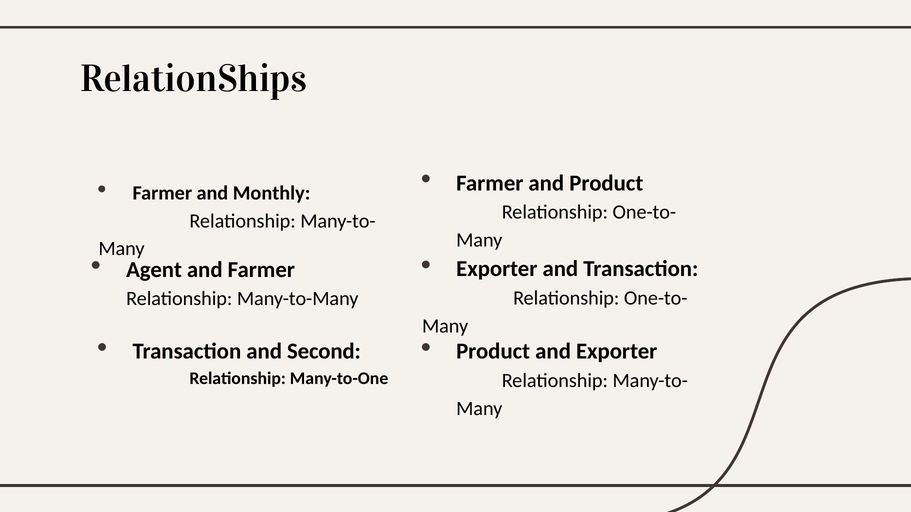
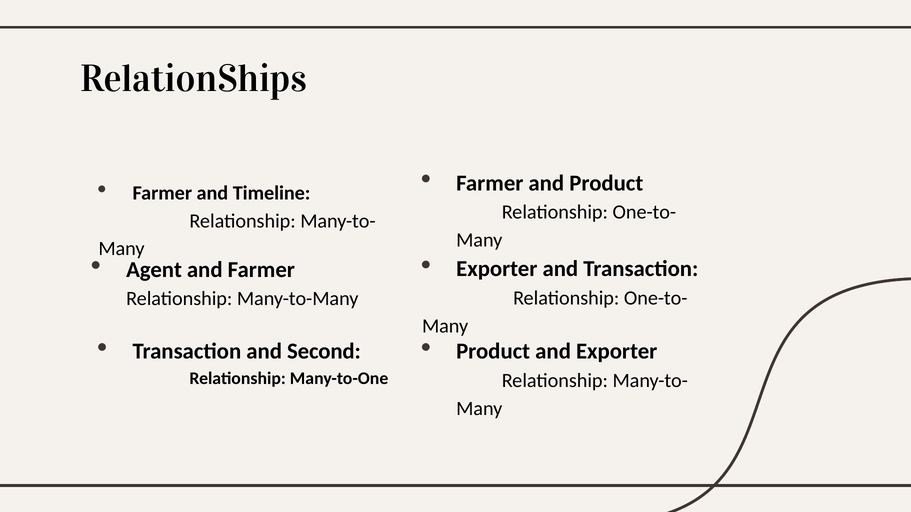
Monthly: Monthly -> Timeline
